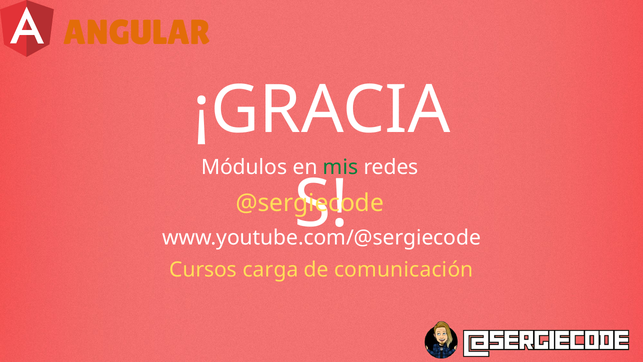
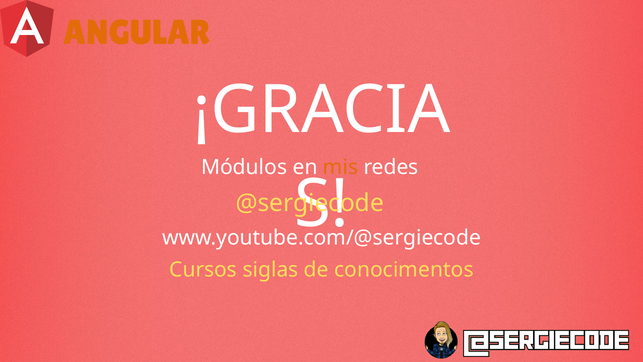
mis colour: green -> orange
carga: carga -> siglas
comunicación: comunicación -> conocimentos
